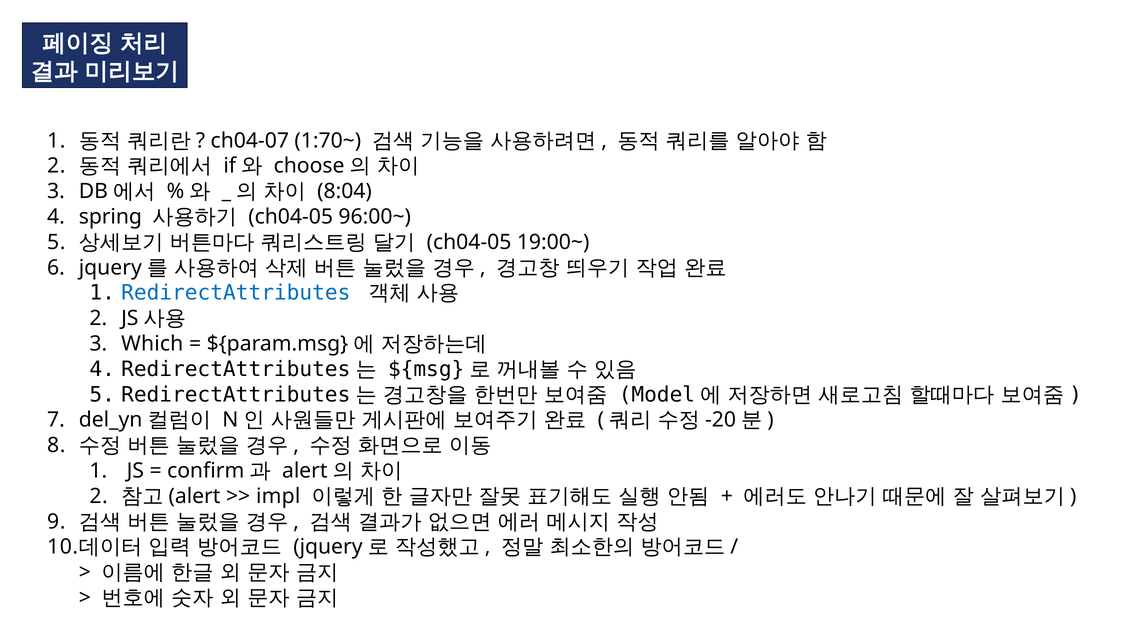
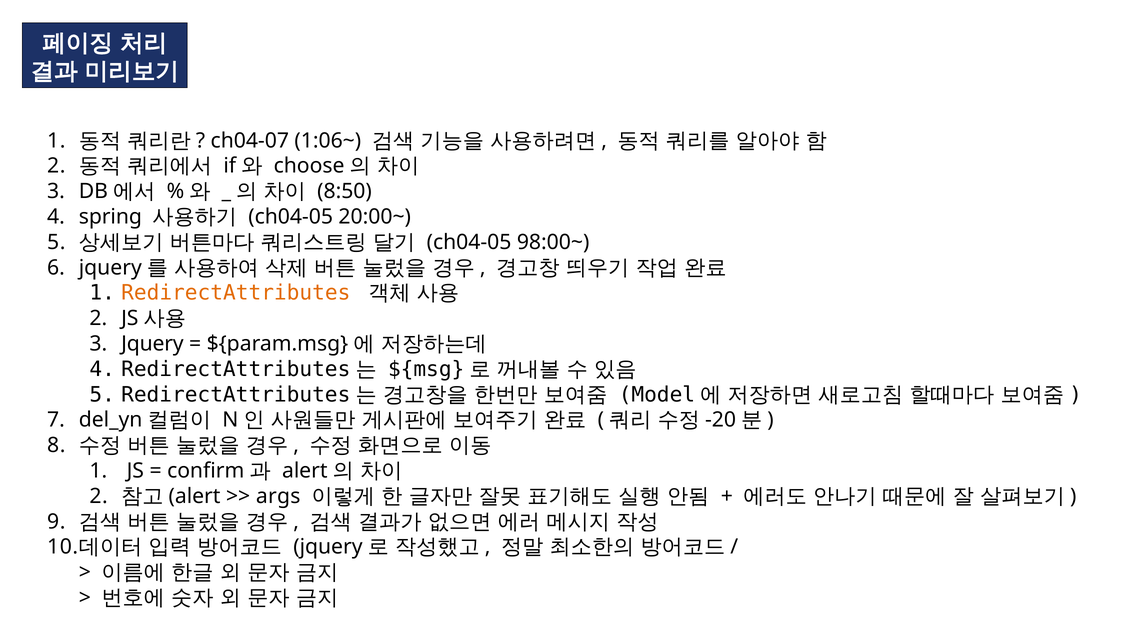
1:70~: 1:70~ -> 1:06~
8:04: 8:04 -> 8:50
96:00~: 96:00~ -> 20:00~
19:00~: 19:00~ -> 98:00~
RedirectAttributes colour: blue -> orange
Which: Which -> Jquery
impl: impl -> args
